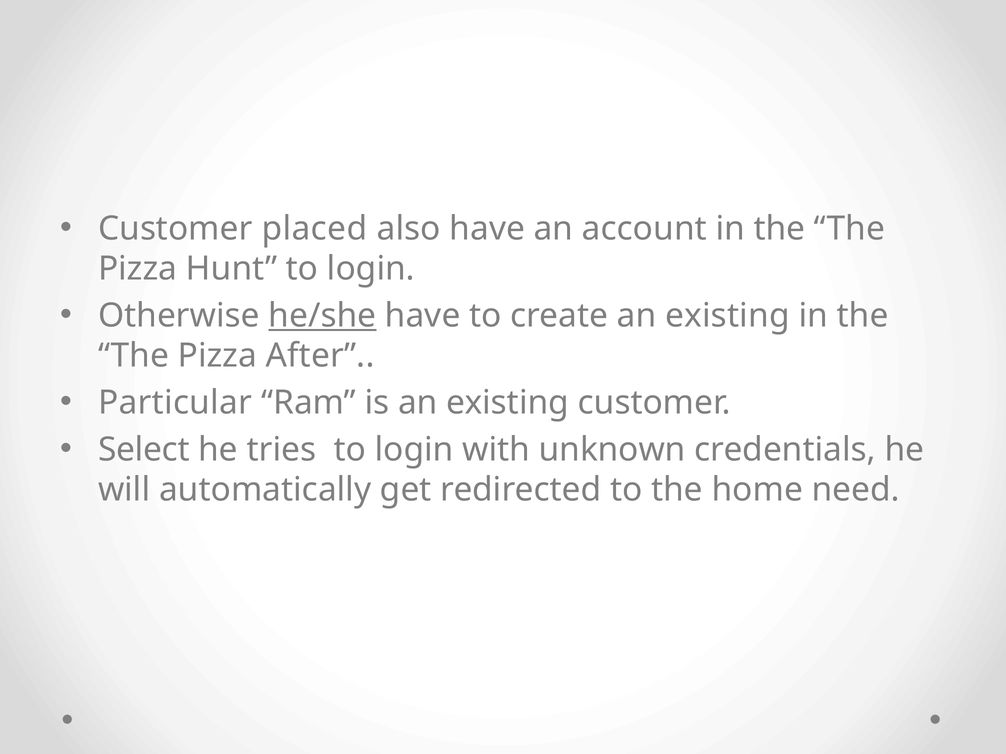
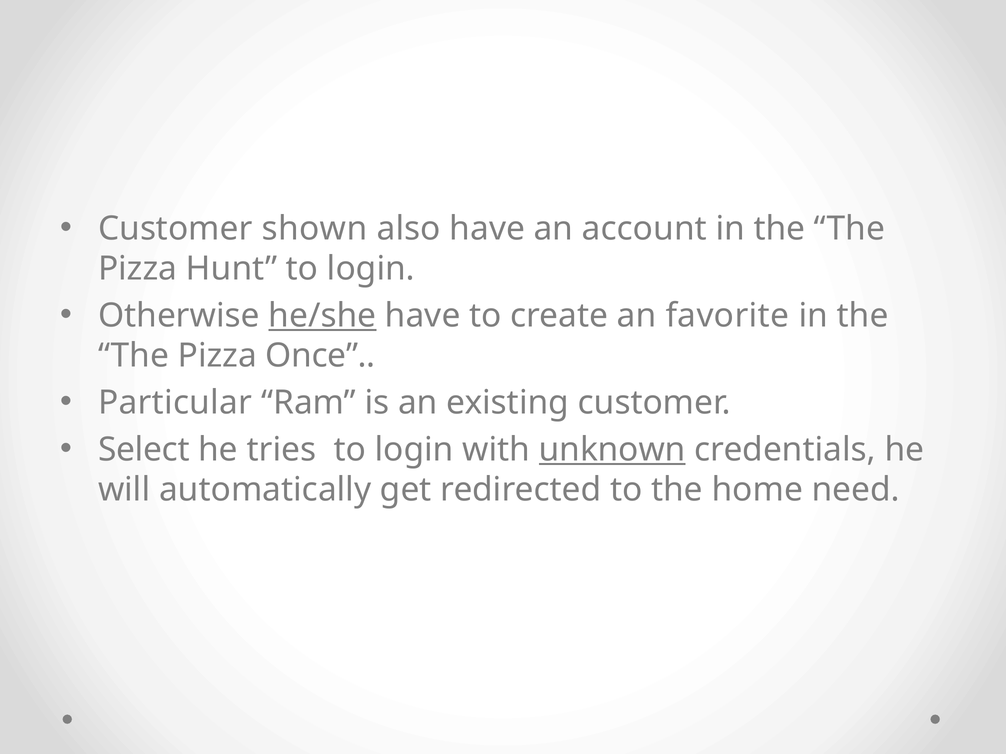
placed: placed -> shown
create an existing: existing -> favorite
After: After -> Once
unknown underline: none -> present
